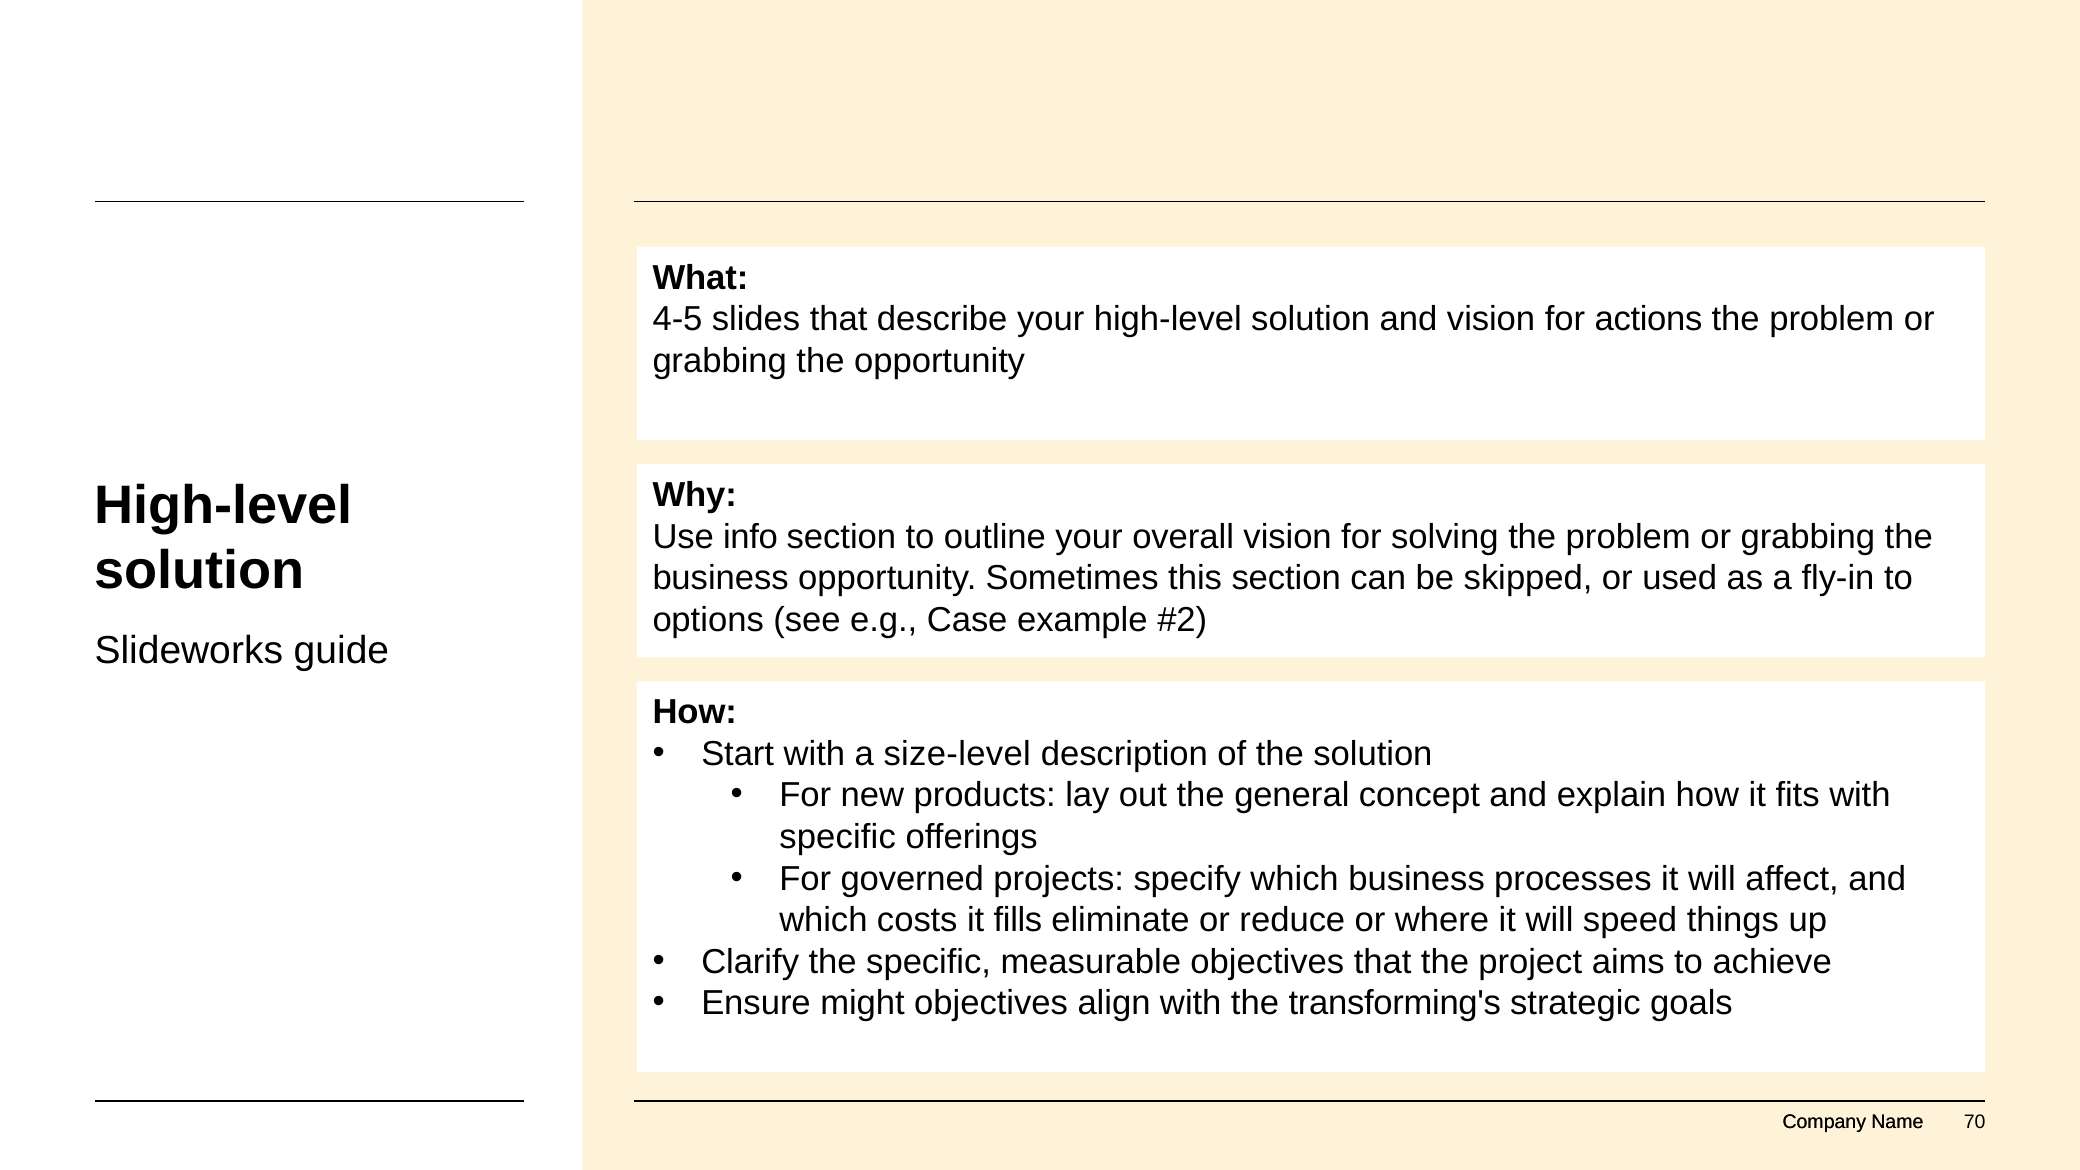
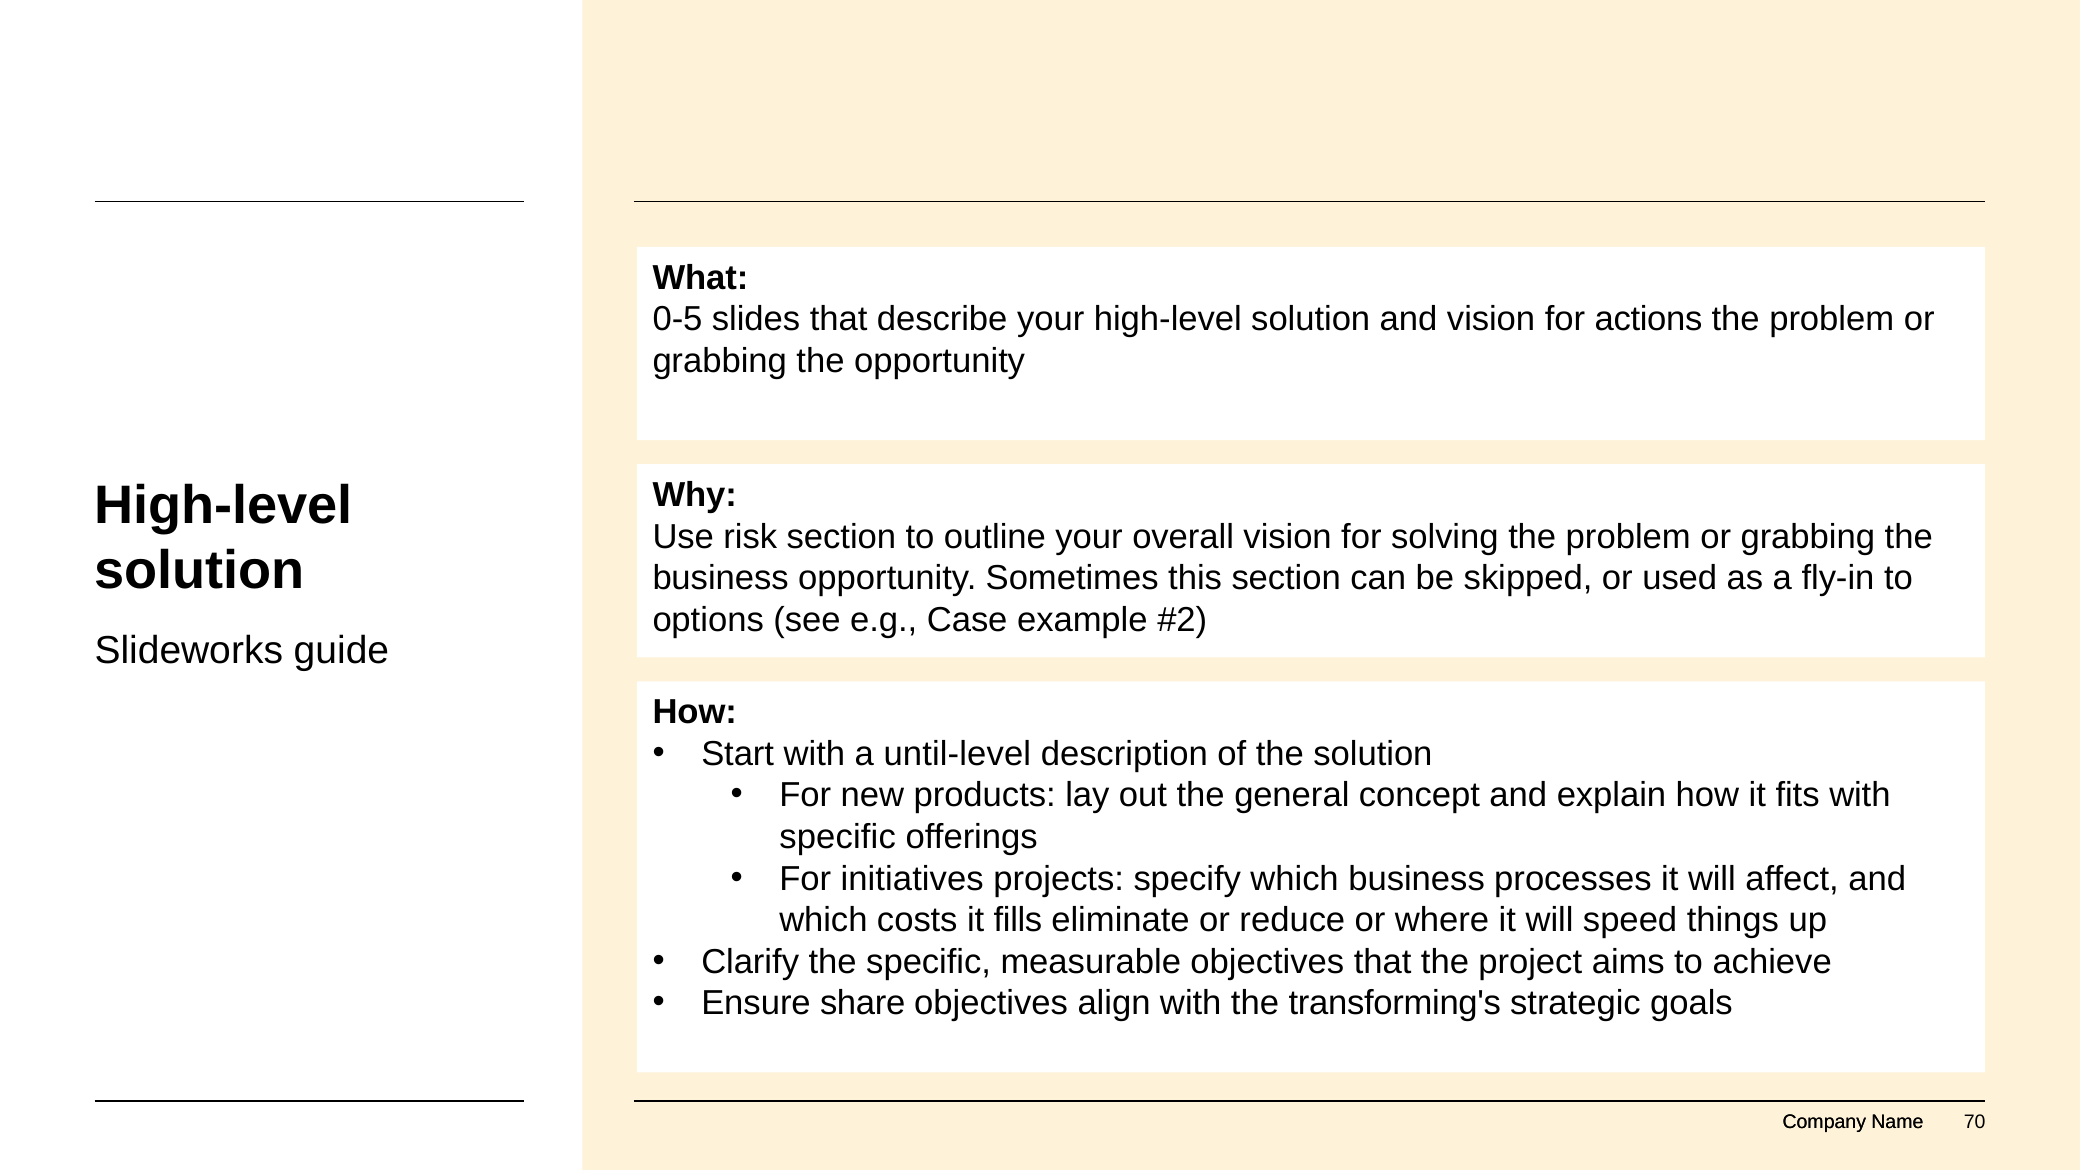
4-5: 4-5 -> 0-5
info: info -> risk
size-level: size-level -> until-level
governed: governed -> initiatives
might: might -> share
